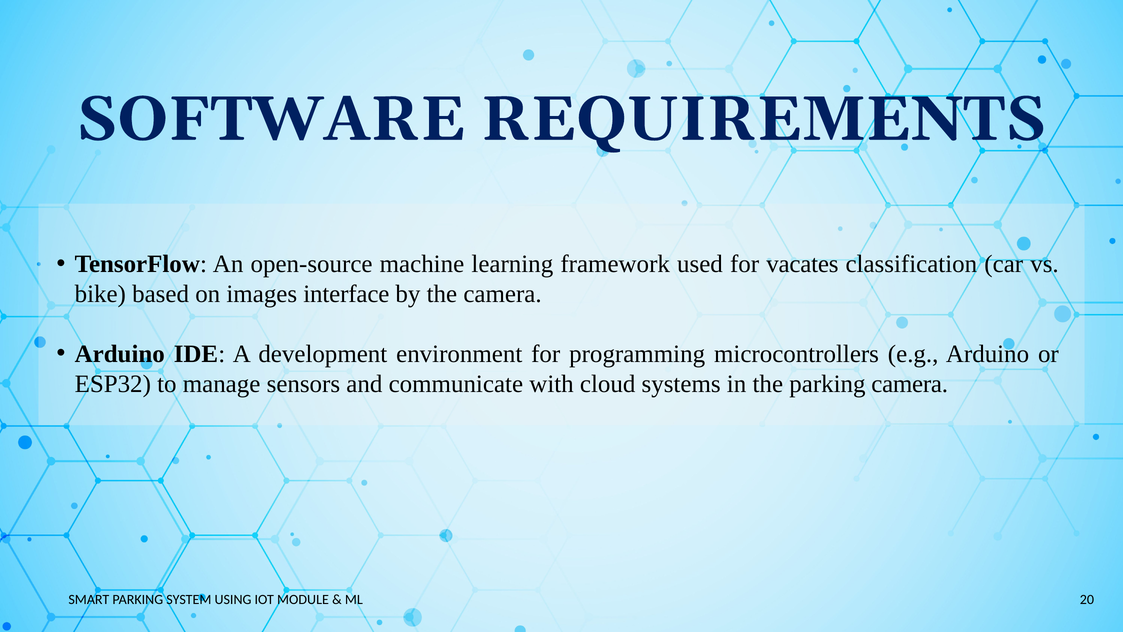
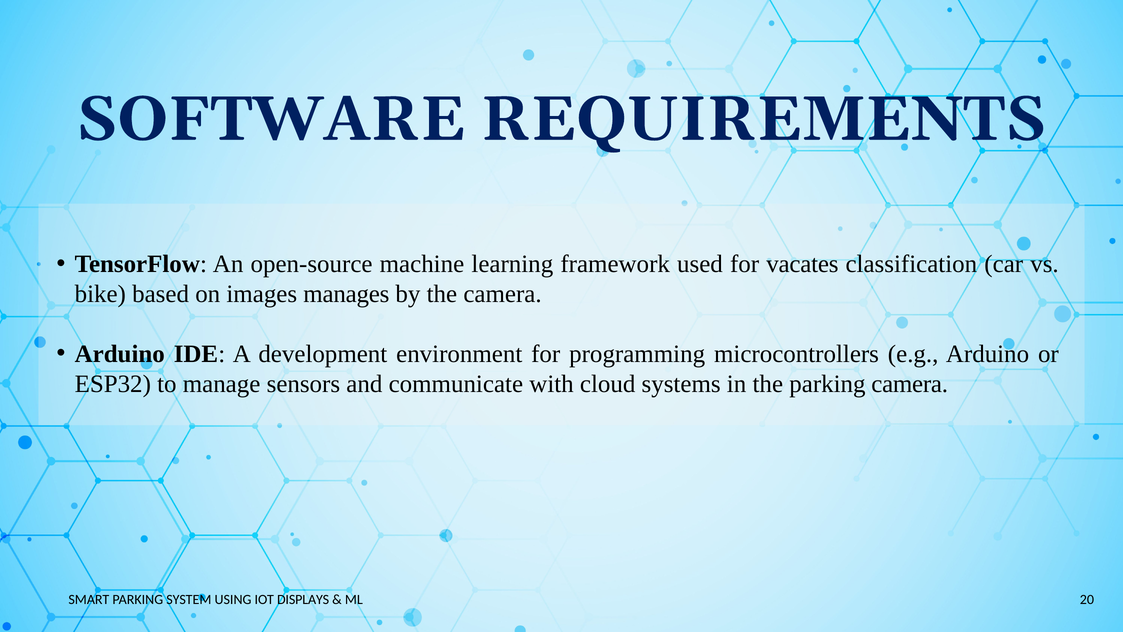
interface: interface -> manages
MODULE: MODULE -> DISPLAYS
